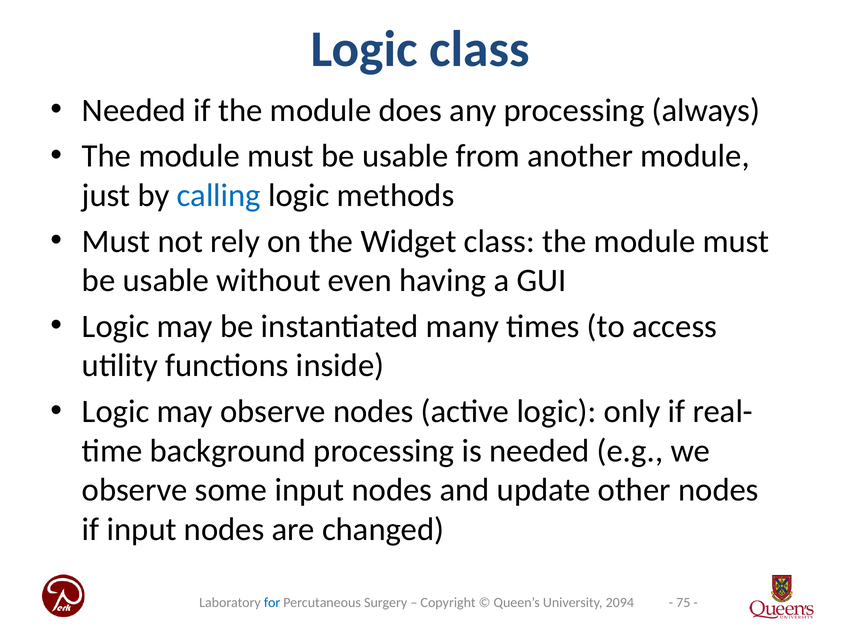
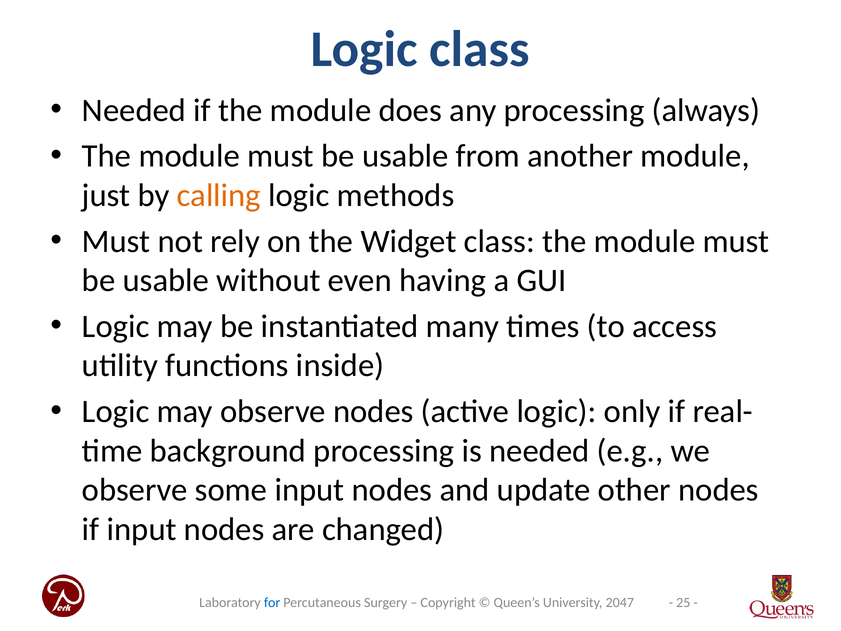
calling colour: blue -> orange
75: 75 -> 25
2094: 2094 -> 2047
